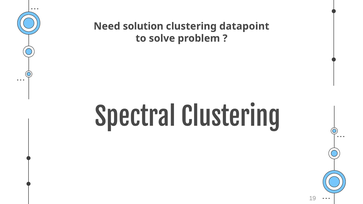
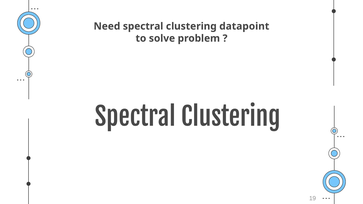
Need solution: solution -> spectral
